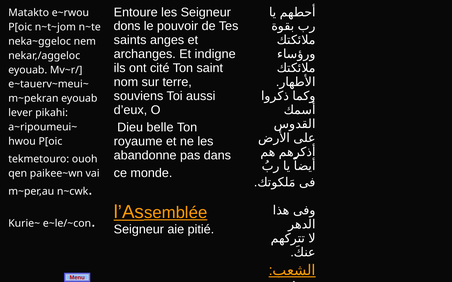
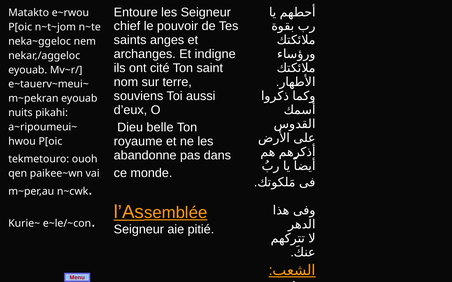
dons: dons -> chief
lever: lever -> nuits
